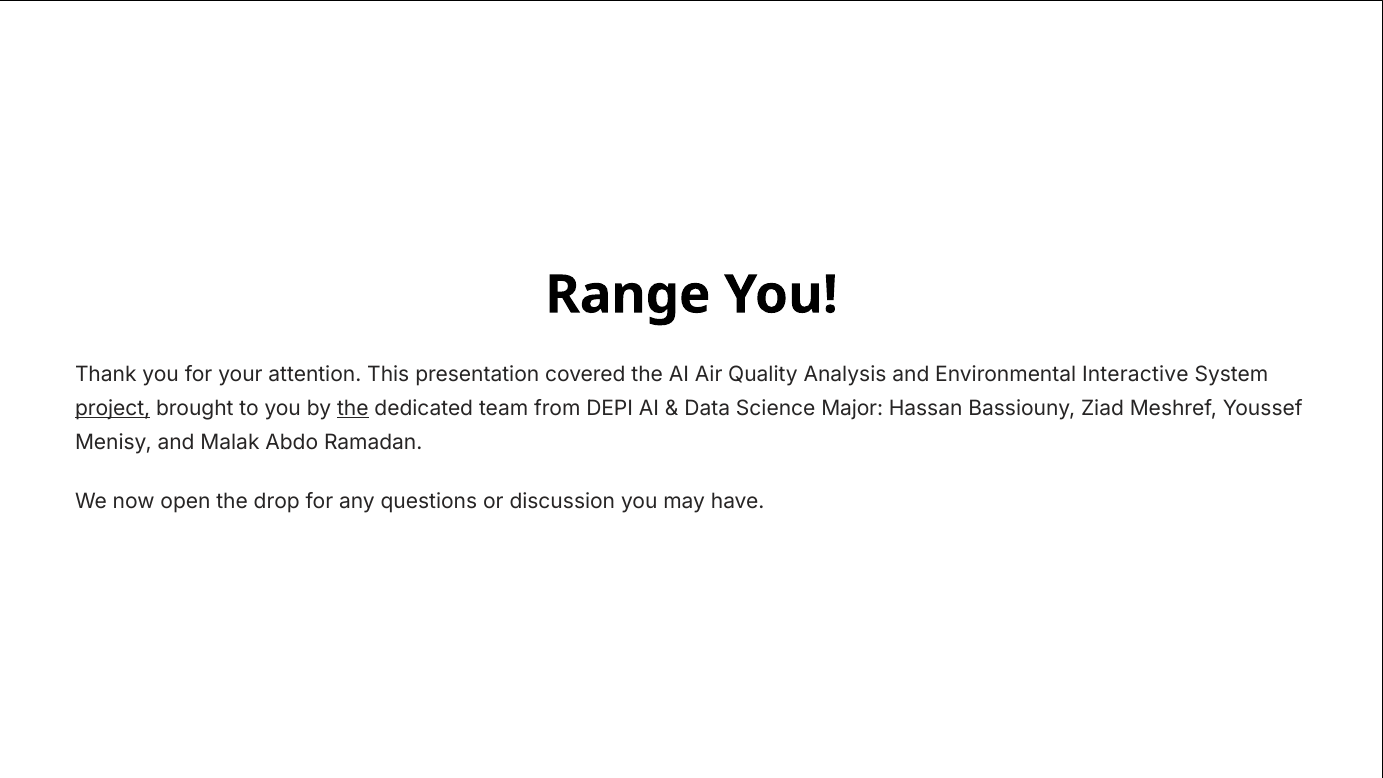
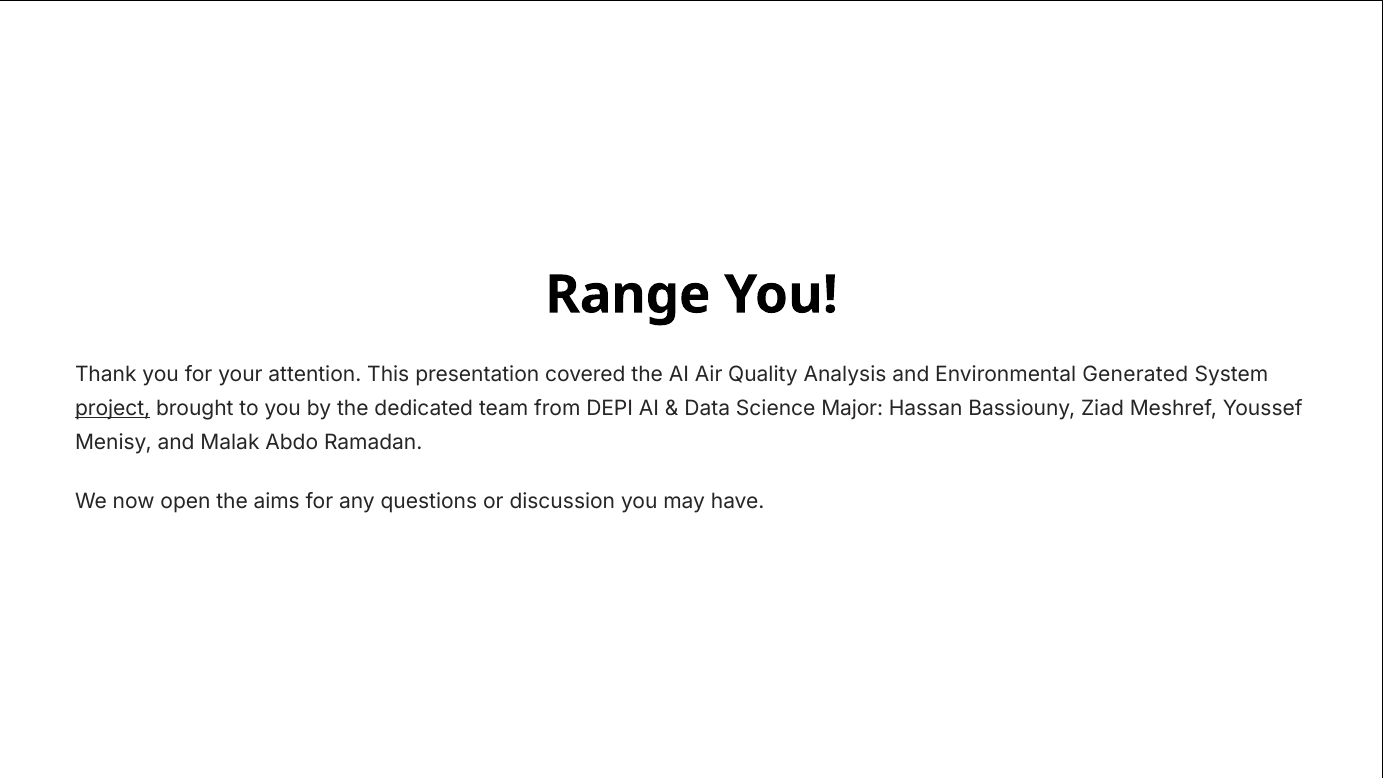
Interactive: Interactive -> Generated
the at (353, 409) underline: present -> none
drop: drop -> aims
